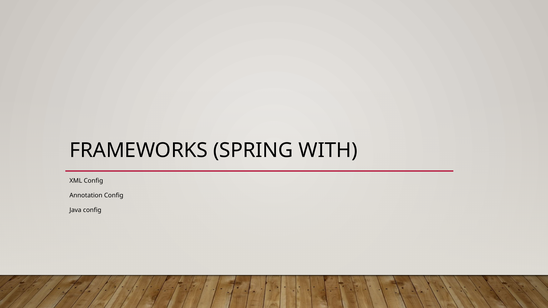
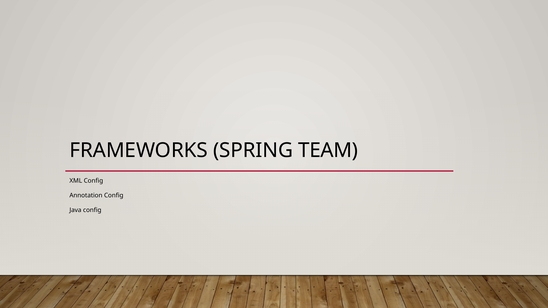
WITH: WITH -> TEAM
